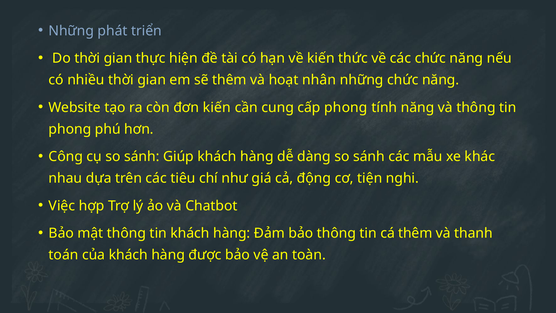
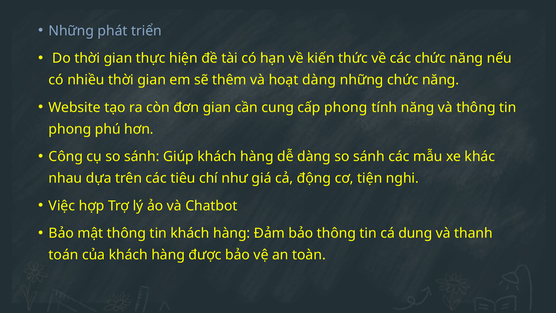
hoạt nhân: nhân -> dàng
đơn kiến: kiến -> gian
cá thêm: thêm -> dung
